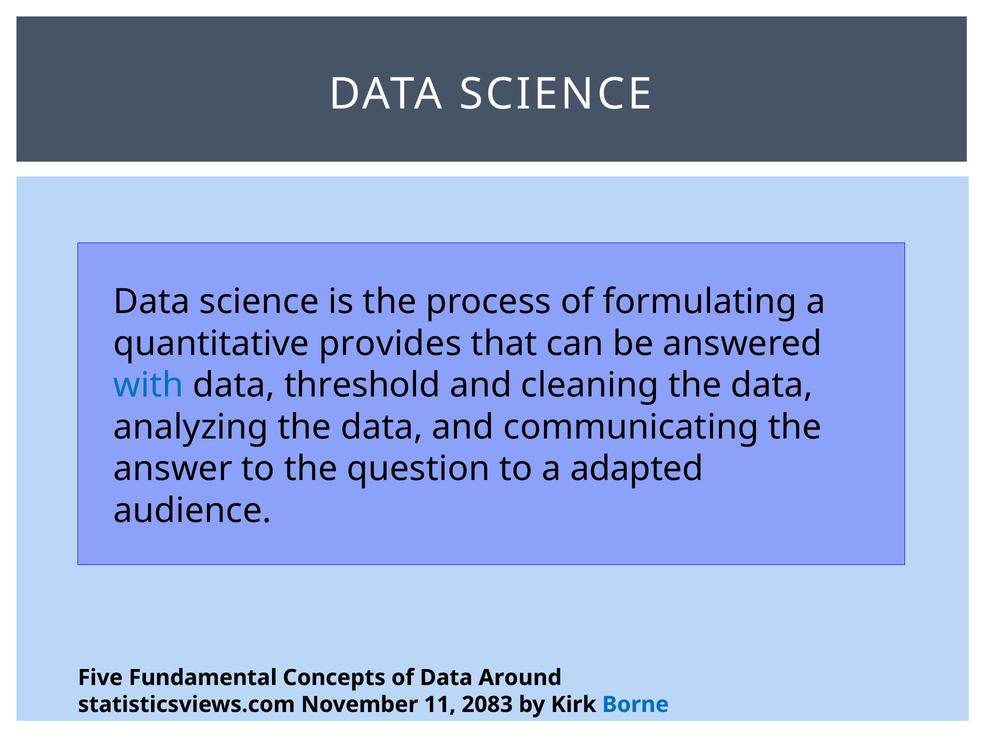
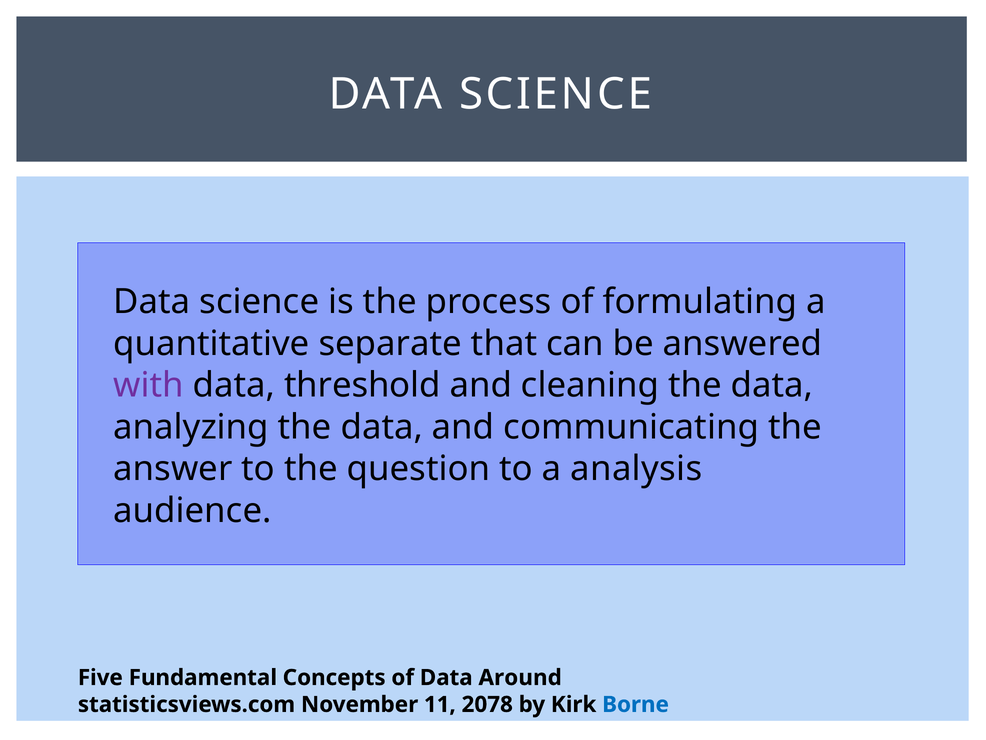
provides: provides -> separate
with colour: blue -> purple
adapted: adapted -> analysis
2083: 2083 -> 2078
